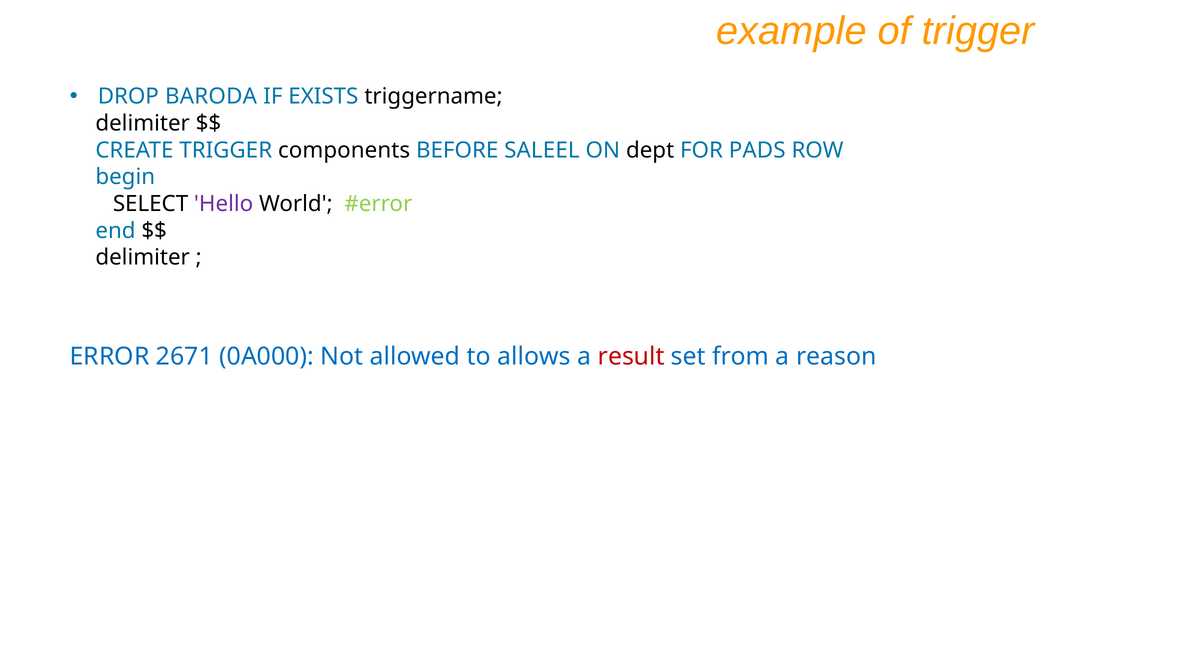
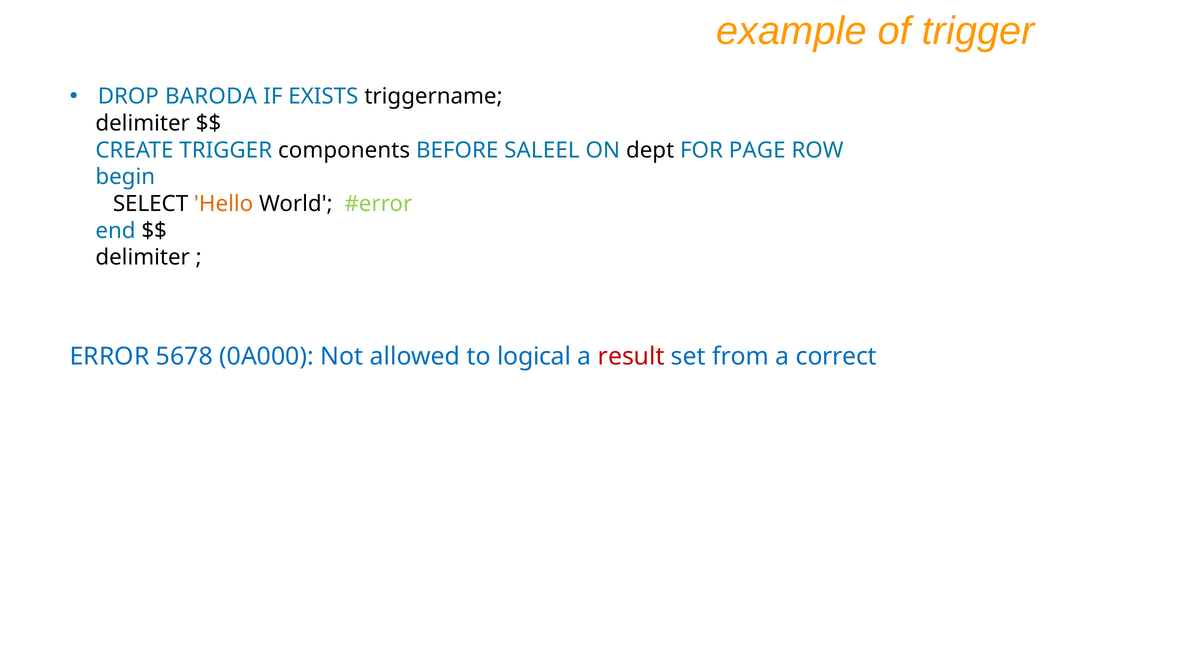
PADS: PADS -> PAGE
Hello colour: purple -> orange
2671: 2671 -> 5678
allows: allows -> logical
reason: reason -> correct
